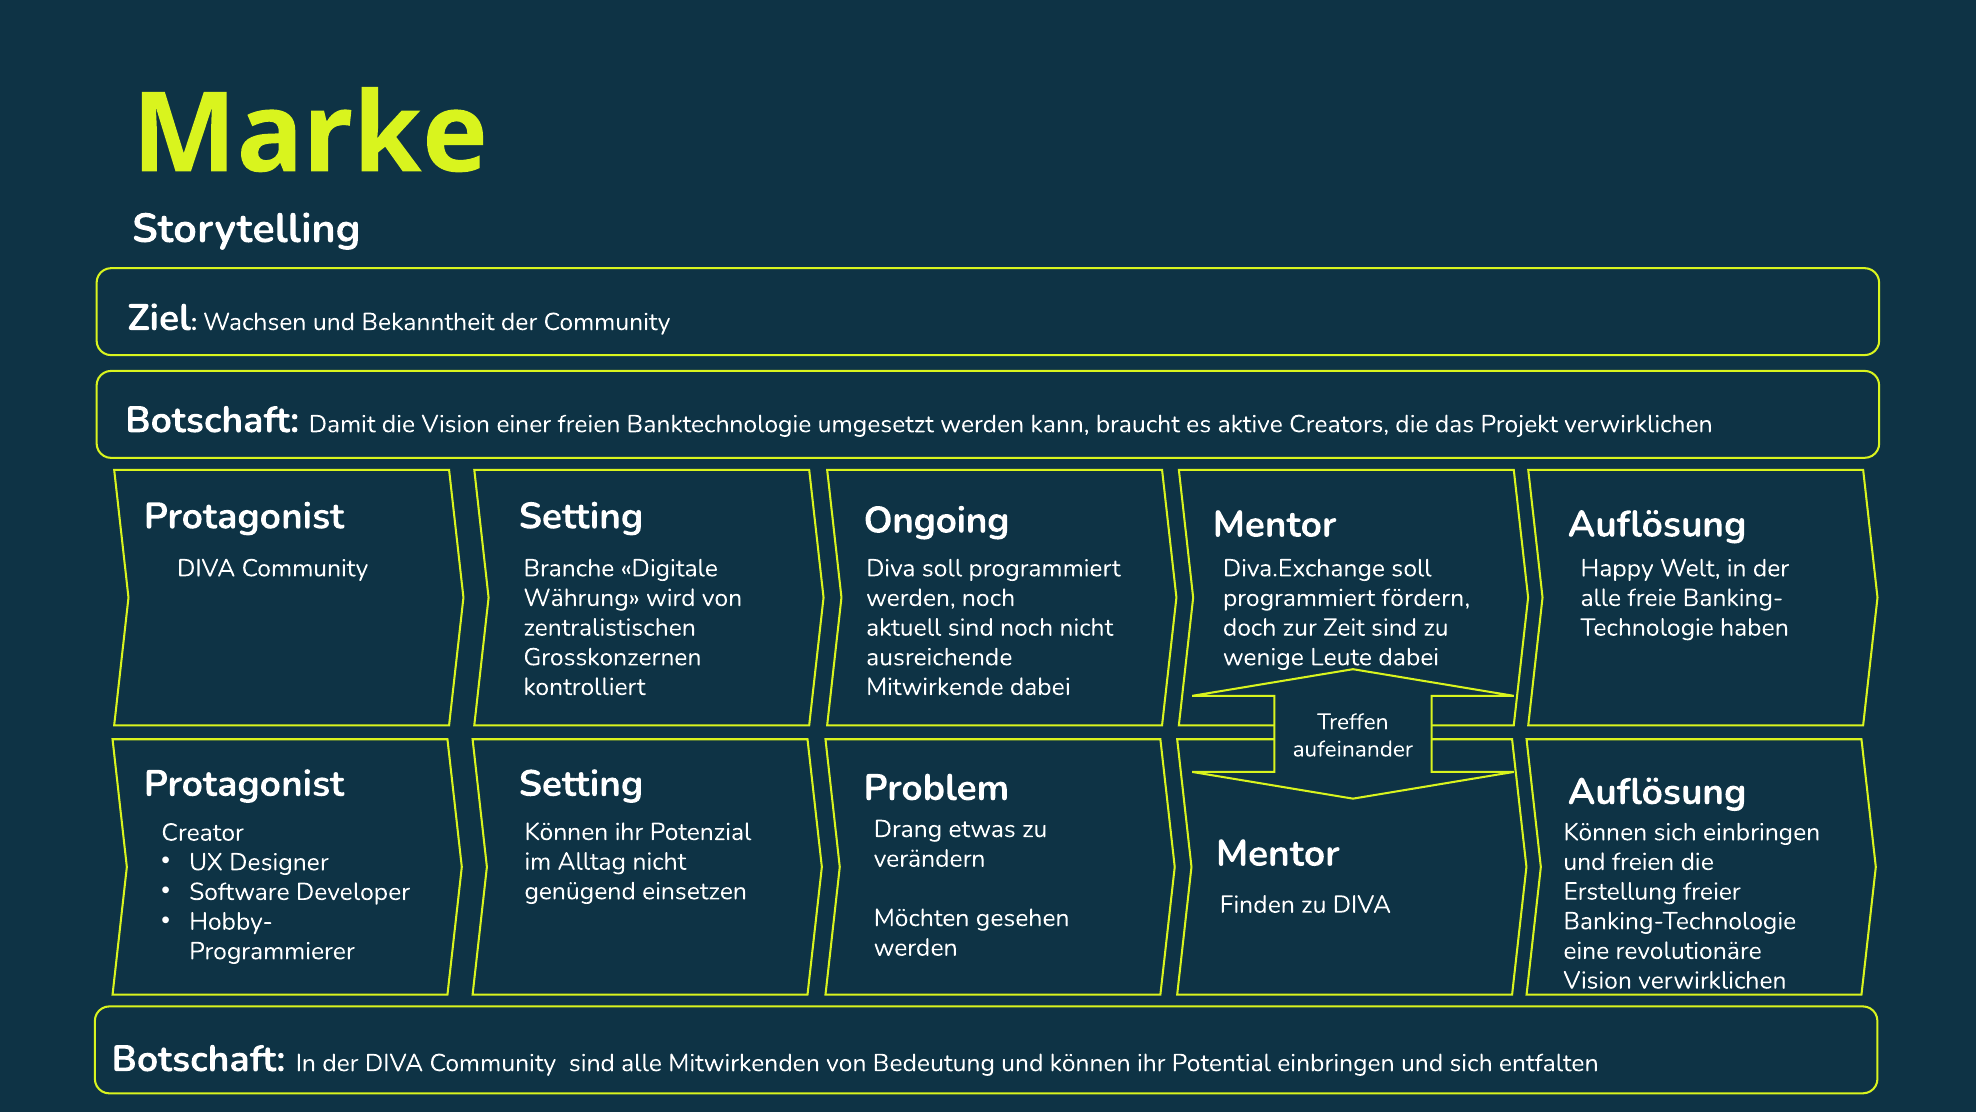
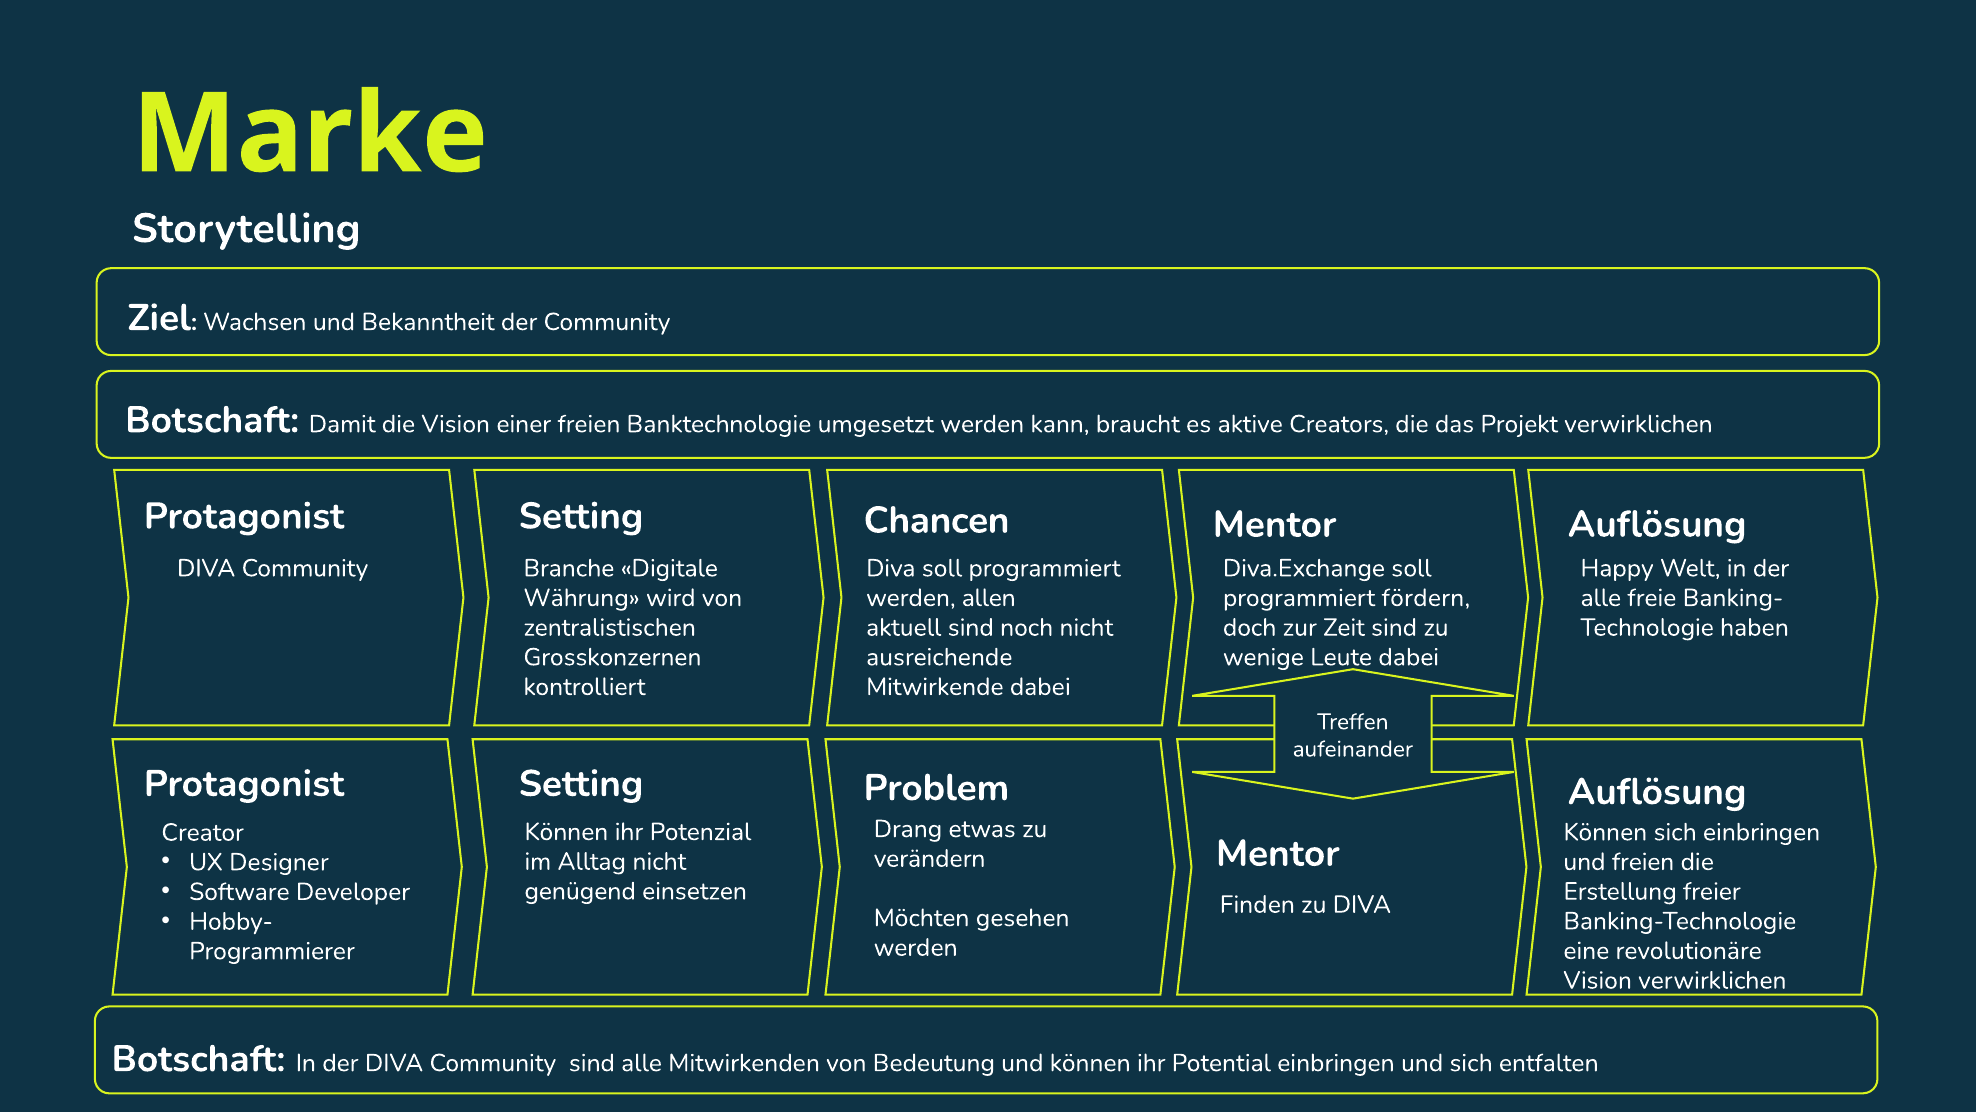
Ongoing: Ongoing -> Chancen
werden noch: noch -> allen
